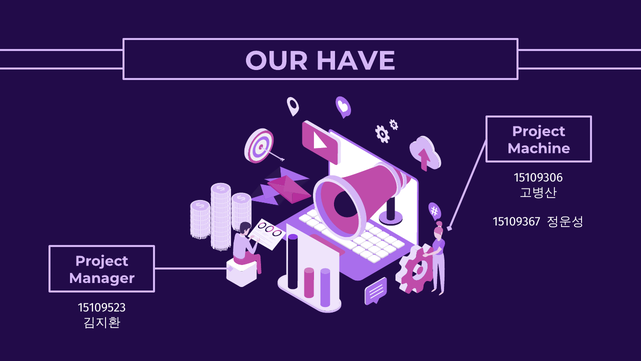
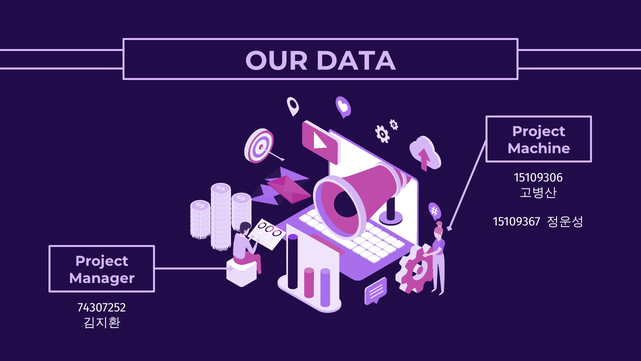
HAVE: HAVE -> DATA
15109523: 15109523 -> 74307252
